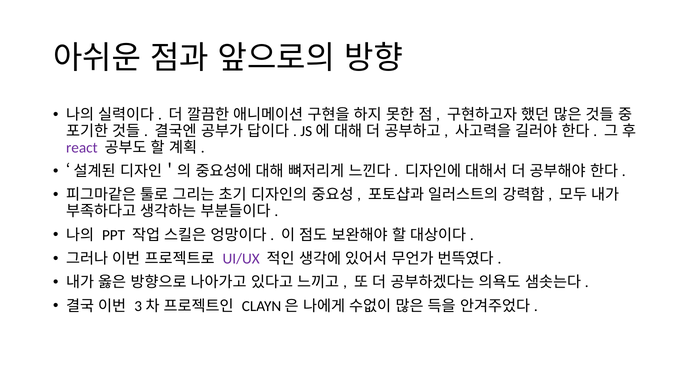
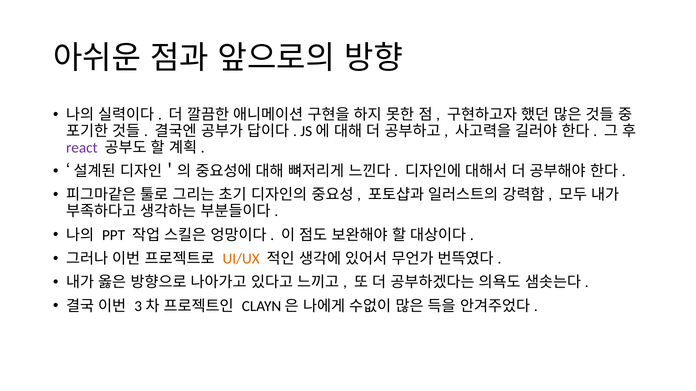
UI/UX colour: purple -> orange
